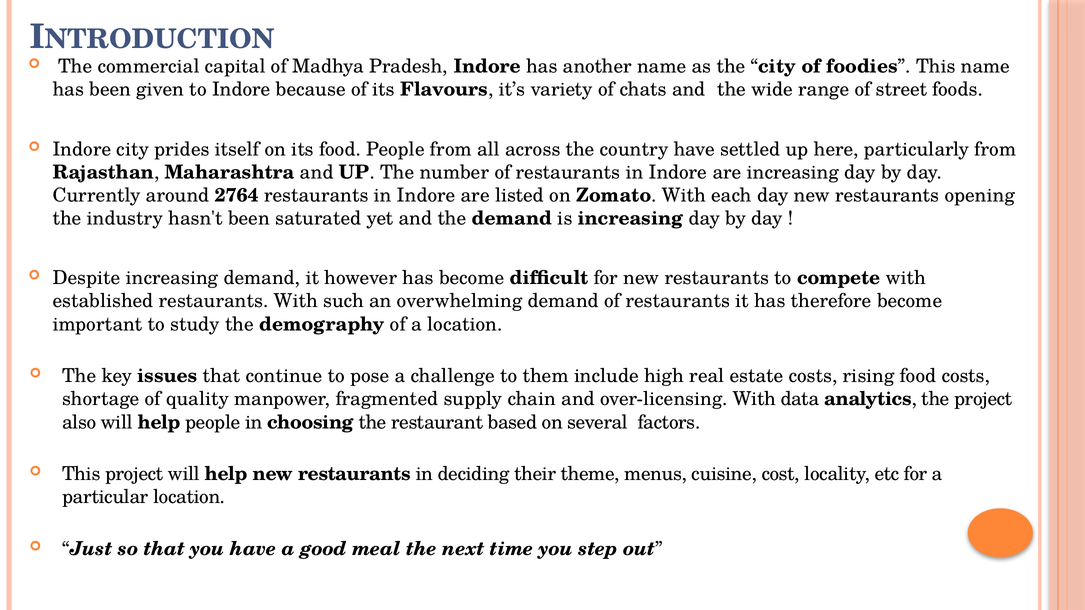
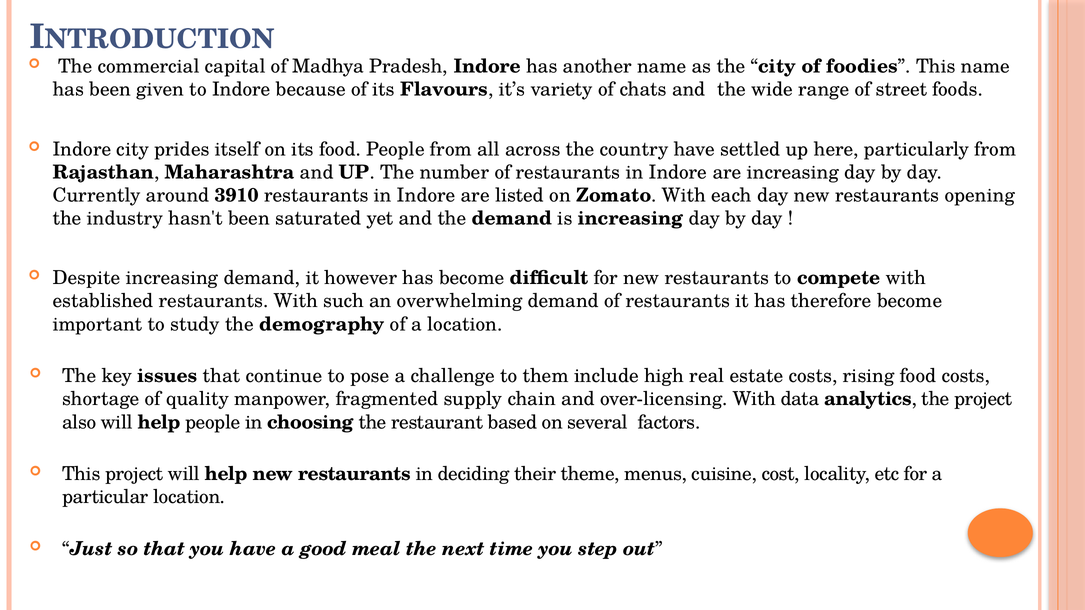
2764: 2764 -> 3910
